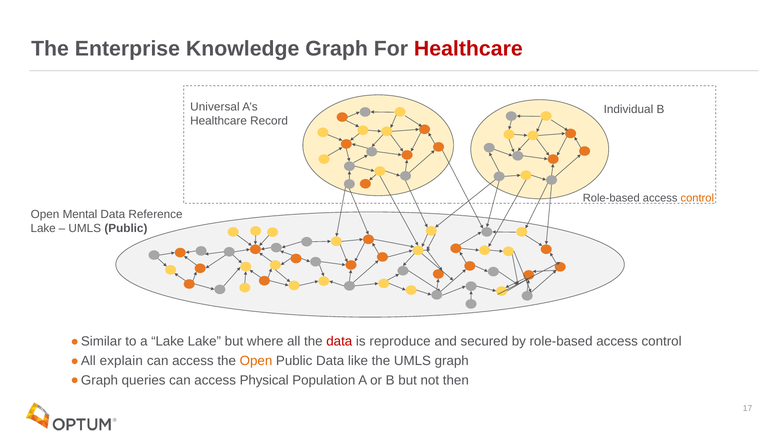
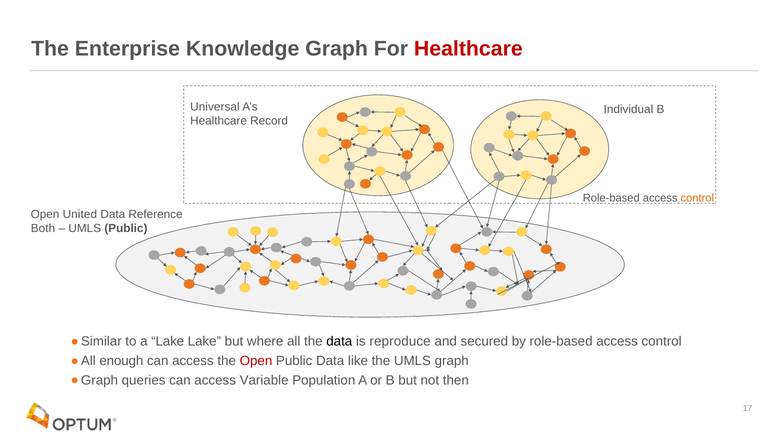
Mental: Mental -> United
Lake at (43, 229): Lake -> Both
data at (339, 342) colour: red -> black
explain: explain -> enough
Open at (256, 361) colour: orange -> red
Physical: Physical -> Variable
